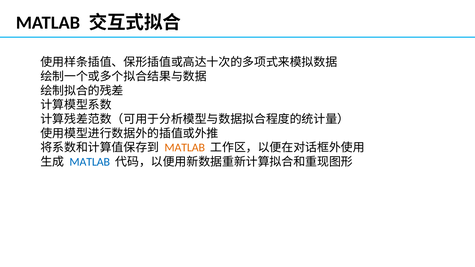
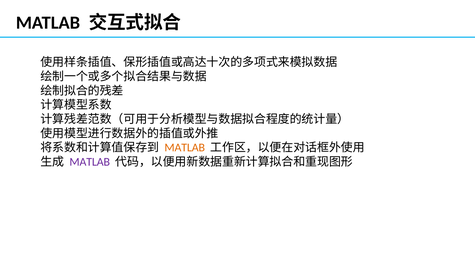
MATLAB at (90, 162) colour: blue -> purple
